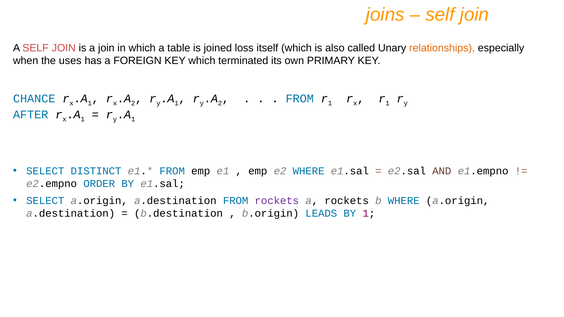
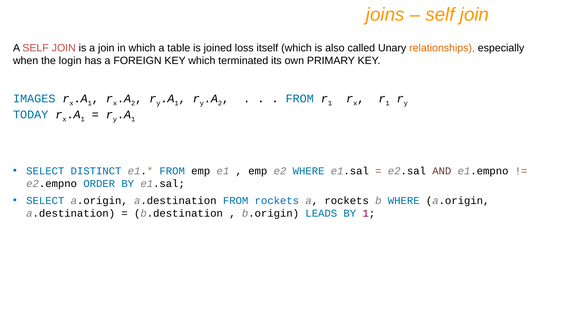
uses: uses -> login
CHANCE: CHANCE -> IMAGES
AFTER: AFTER -> TODAY
rockets at (277, 201) colour: purple -> blue
